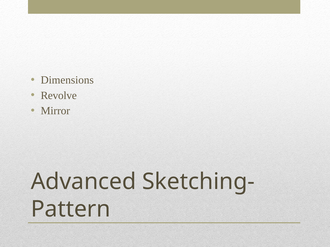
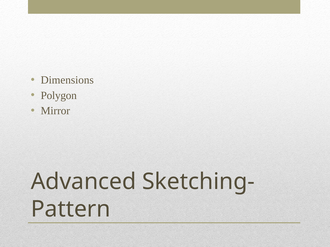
Revolve: Revolve -> Polygon
